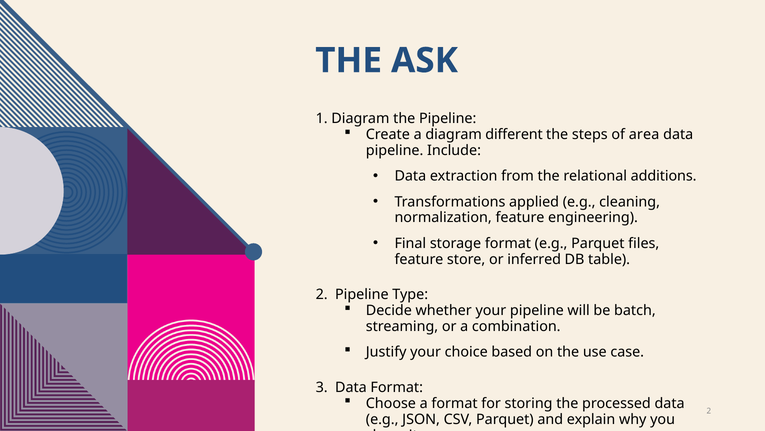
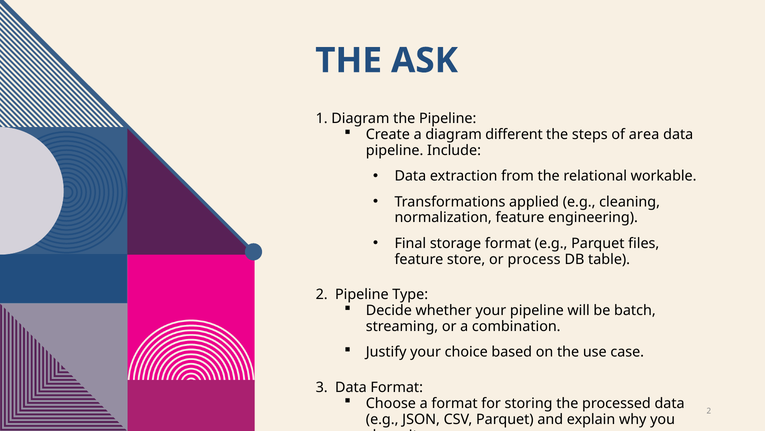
additions: additions -> workable
inferred: inferred -> process
